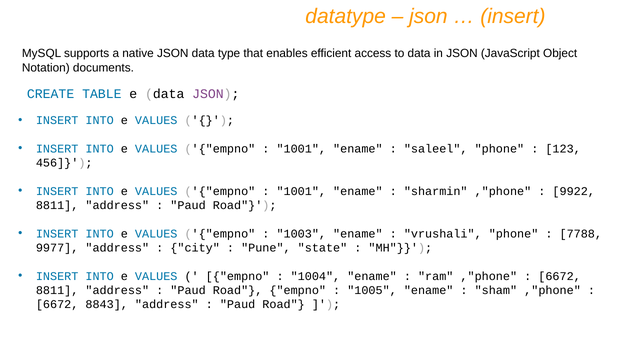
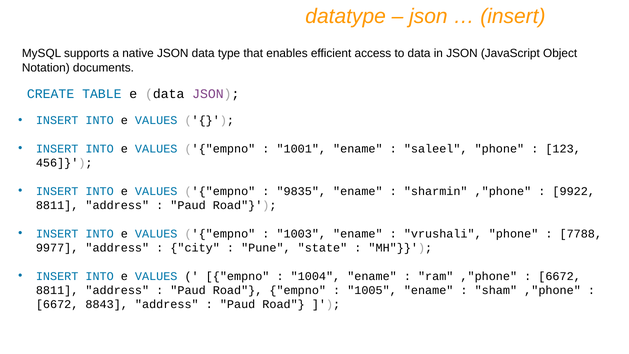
1001 at (301, 191): 1001 -> 9835
